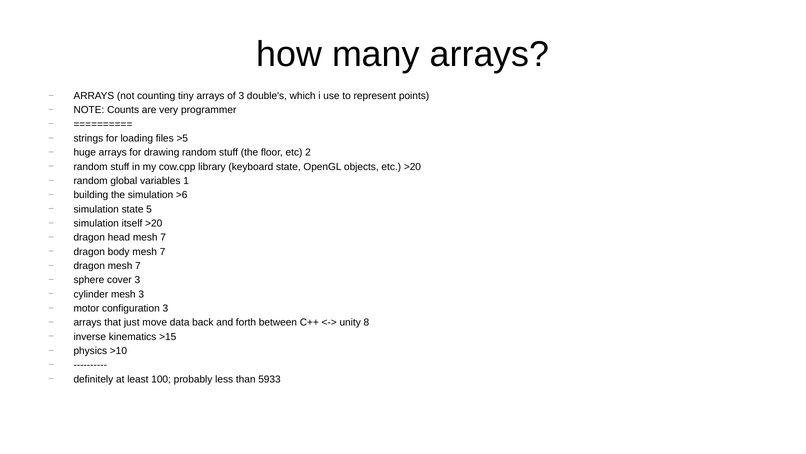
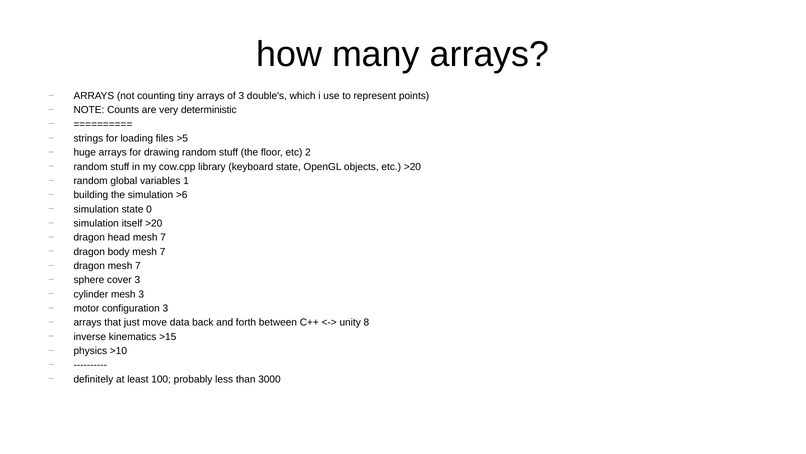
programmer: programmer -> deterministic
5: 5 -> 0
5933: 5933 -> 3000
